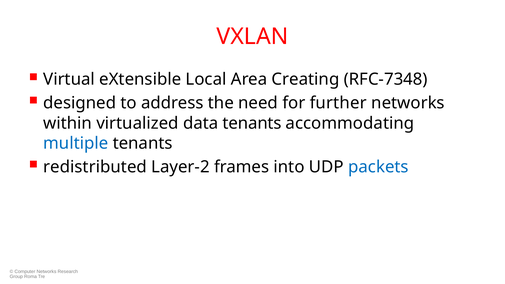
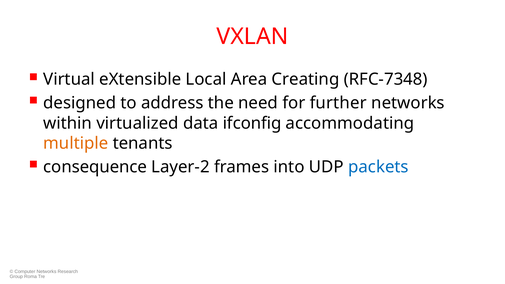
data tenants: tenants -> ifconfig
multiple colour: blue -> orange
redistributed: redistributed -> consequence
